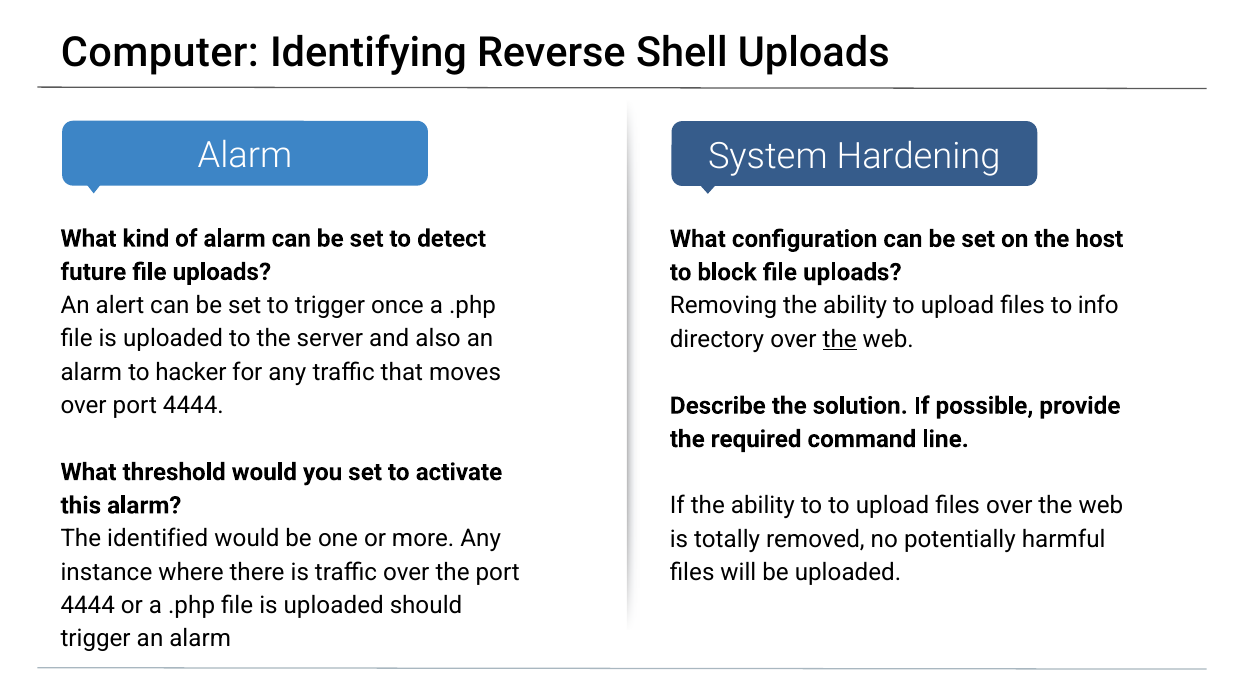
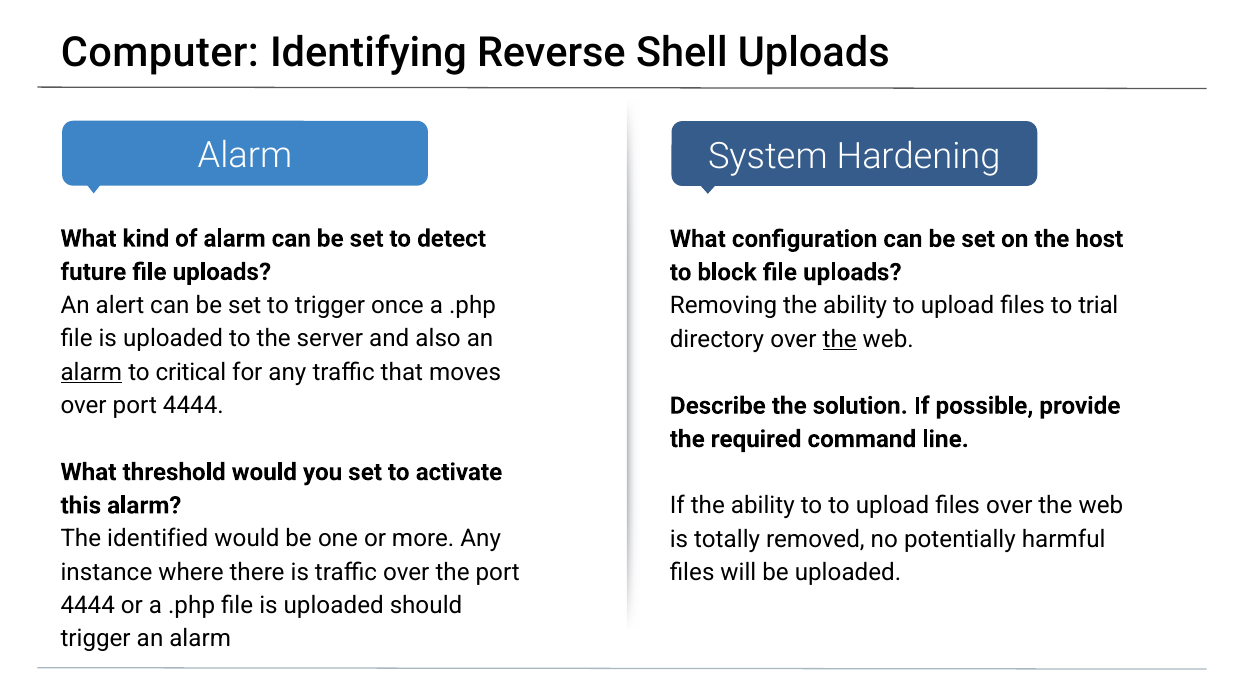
info: info -> trial
alarm at (91, 372) underline: none -> present
hacker: hacker -> critical
